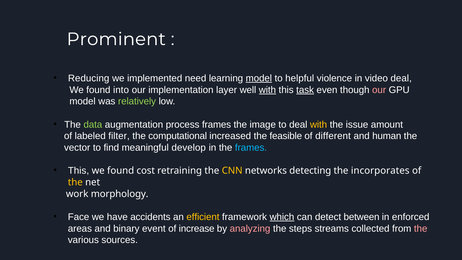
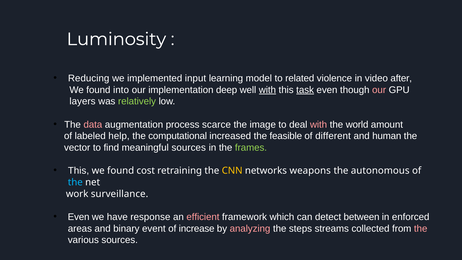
Prominent: Prominent -> Luminosity
need: need -> input
model at (259, 78) underline: present -> none
helpful: helpful -> related
video deal: deal -> after
layer: layer -> deep
model at (83, 101): model -> layers
data colour: light green -> pink
process frames: frames -> scarce
with at (319, 124) colour: yellow -> pink
issue: issue -> world
filter: filter -> help
meaningful develop: develop -> sources
frames at (251, 148) colour: light blue -> light green
detecting: detecting -> weapons
incorporates: incorporates -> autonomous
the at (75, 182) colour: yellow -> light blue
morphology: morphology -> surveillance
Face at (79, 217): Face -> Even
accidents: accidents -> response
efficient colour: yellow -> pink
which underline: present -> none
